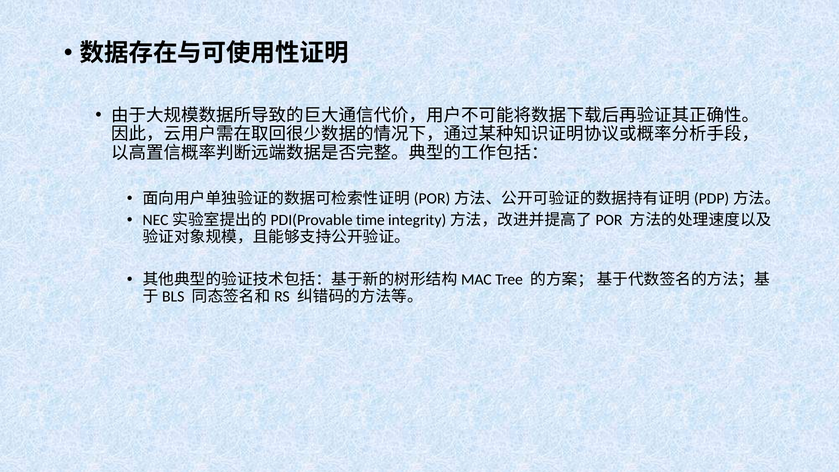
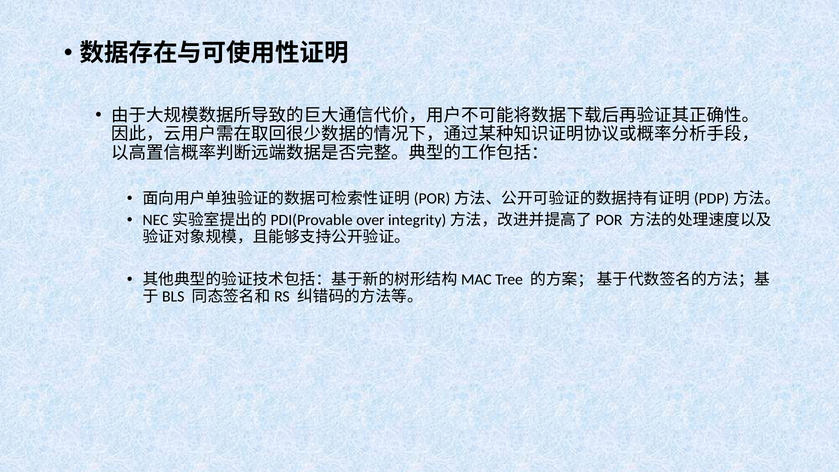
time: time -> over
